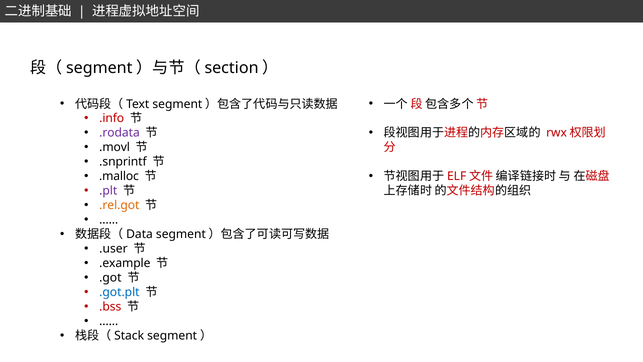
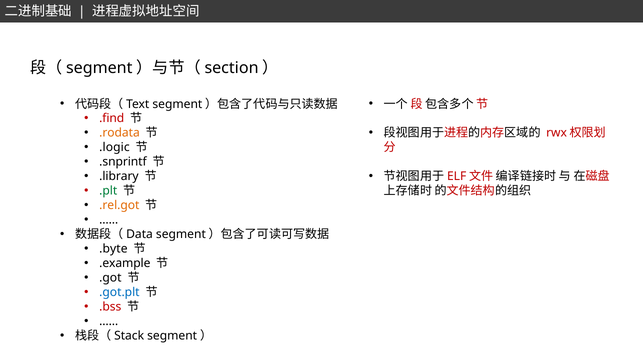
.info: .info -> .find
.rodata colour: purple -> orange
.movl: .movl -> .logic
.malloc: .malloc -> .library
.plt colour: purple -> green
.user: .user -> .byte
